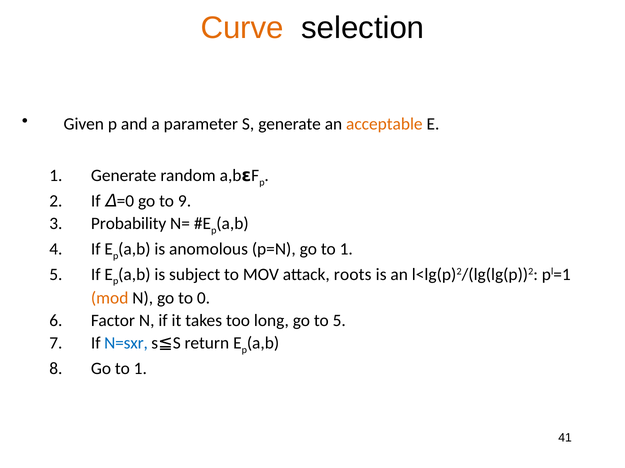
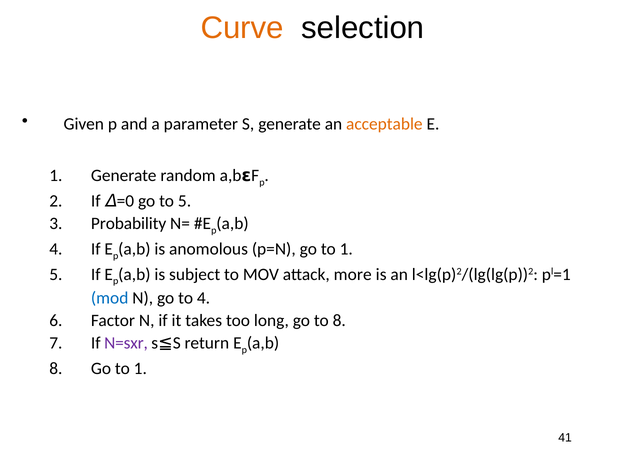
to 9: 9 -> 5
roots: roots -> more
mod colour: orange -> blue
to 0: 0 -> 4
to 5: 5 -> 8
N=sxr colour: blue -> purple
